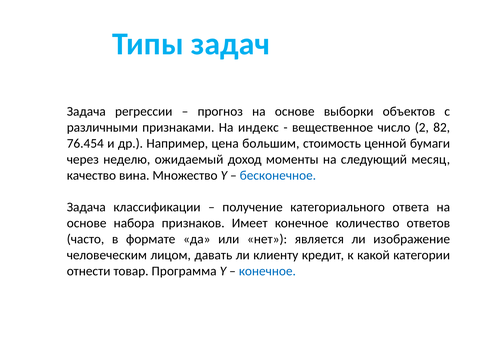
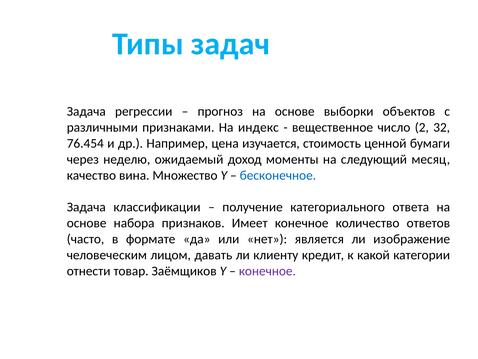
82: 82 -> 32
большим: большим -> изучается
Программа: Программа -> Заёмщиков
конечное at (267, 271) colour: blue -> purple
